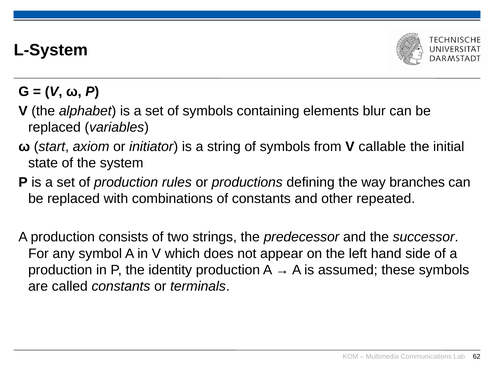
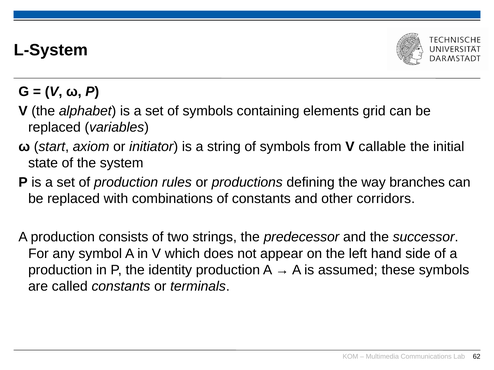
blur: blur -> grid
repeated: repeated -> corridors
